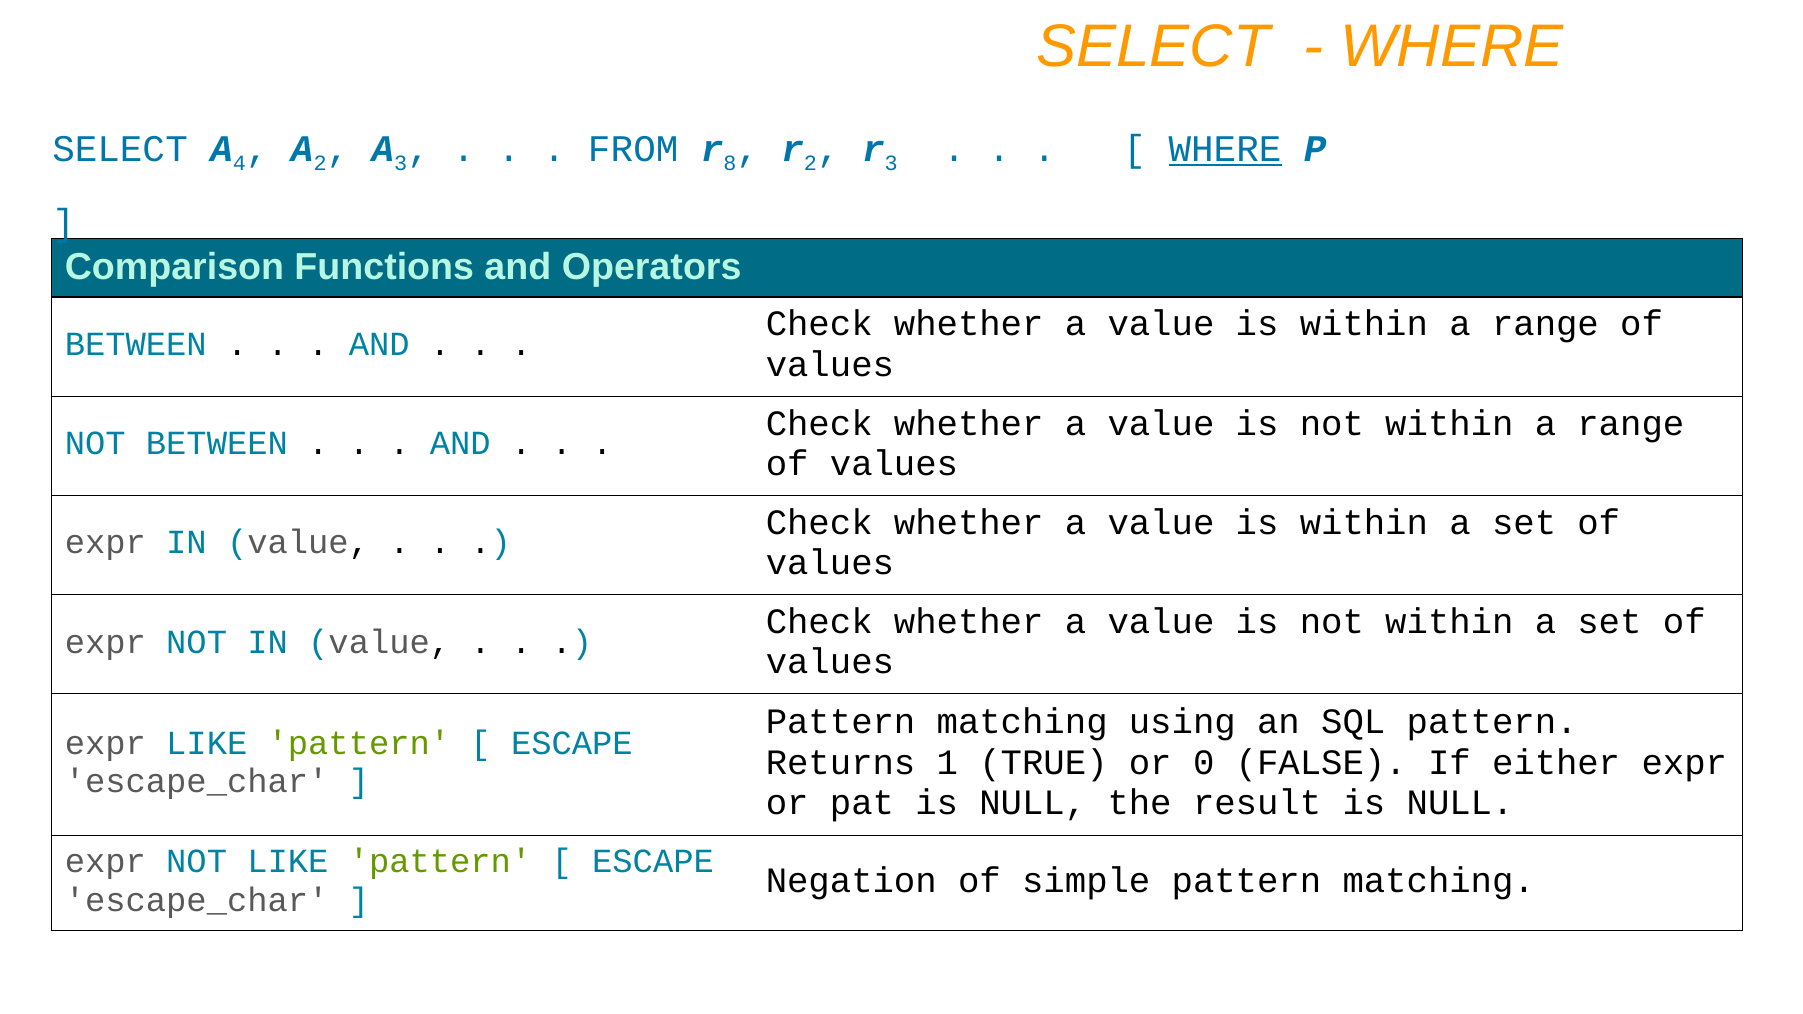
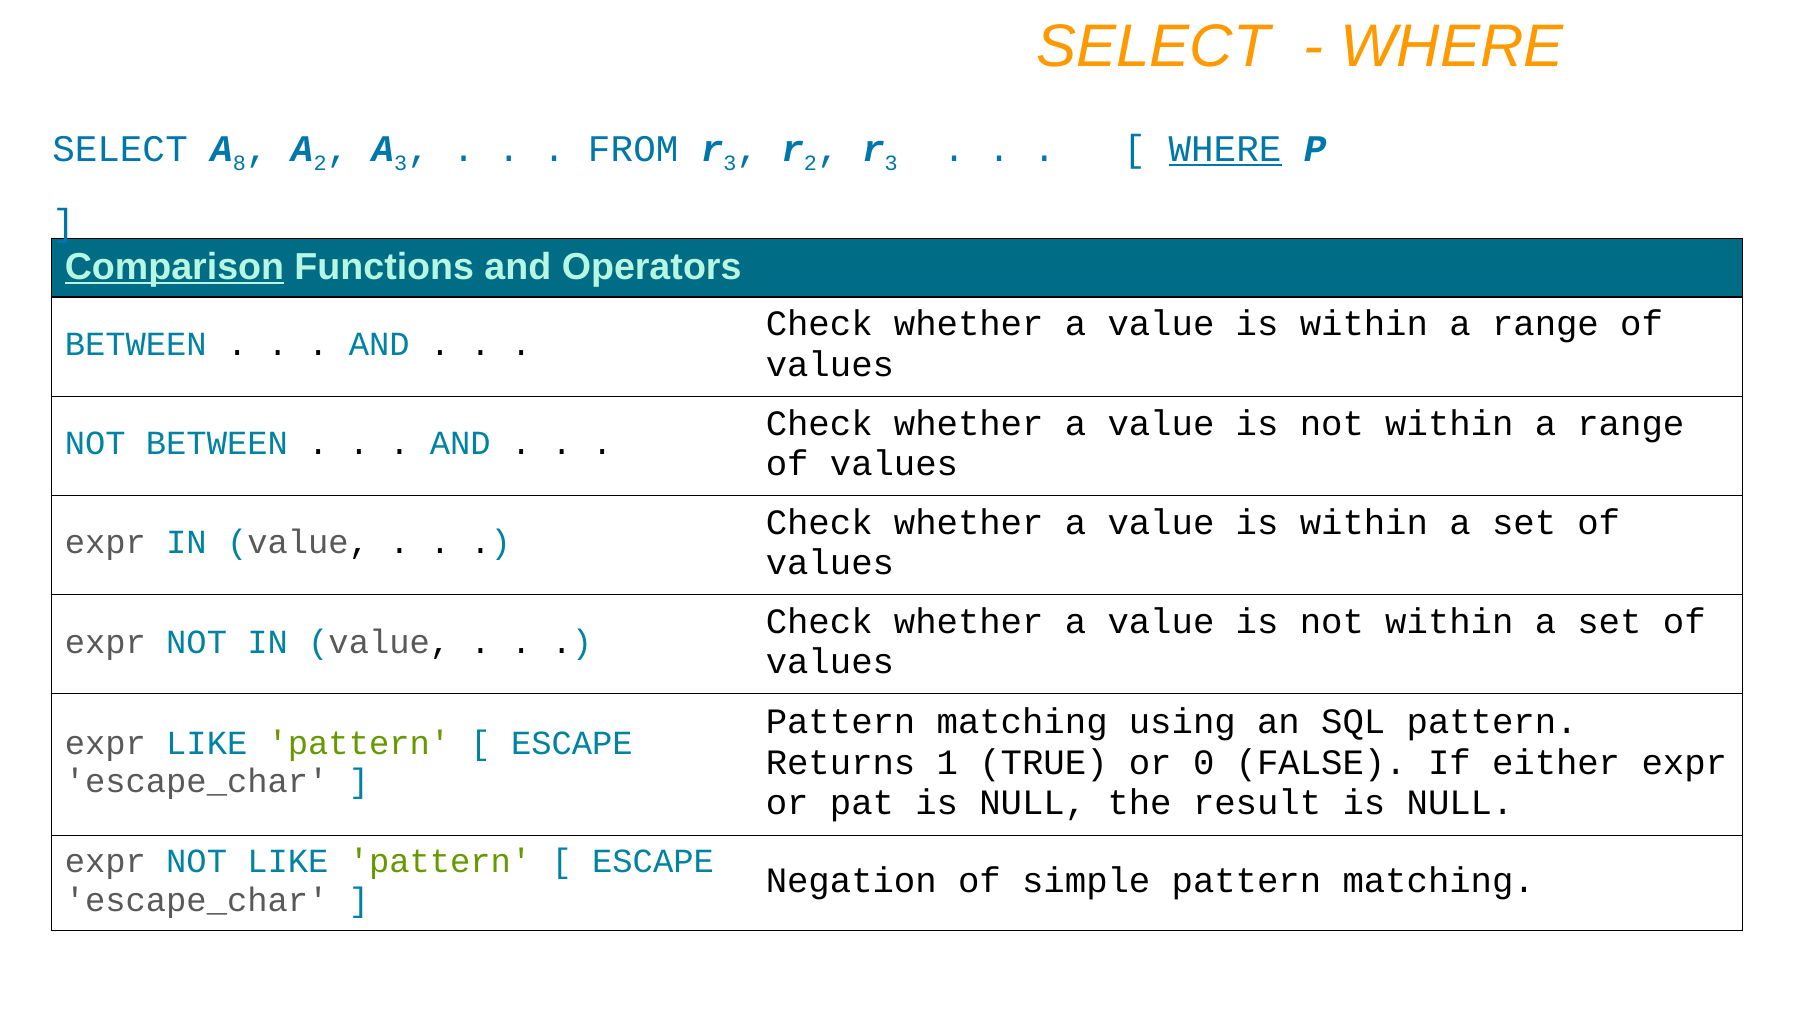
4: 4 -> 8
8 at (730, 163): 8 -> 3
Comparison underline: none -> present
